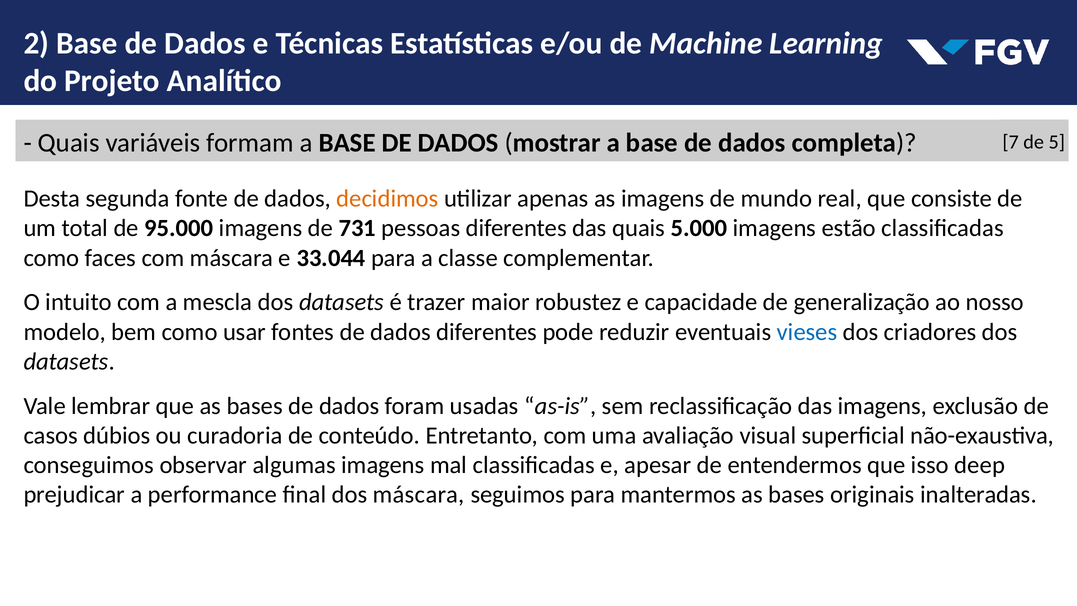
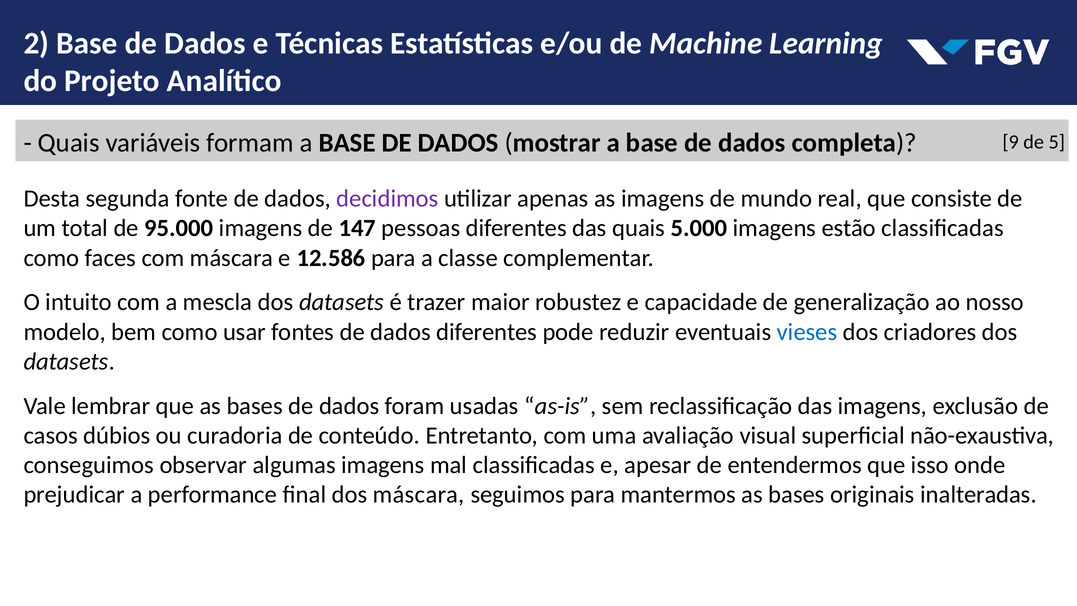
7: 7 -> 9
decidimos colour: orange -> purple
731: 731 -> 147
33.044: 33.044 -> 12.586
deep: deep -> onde
